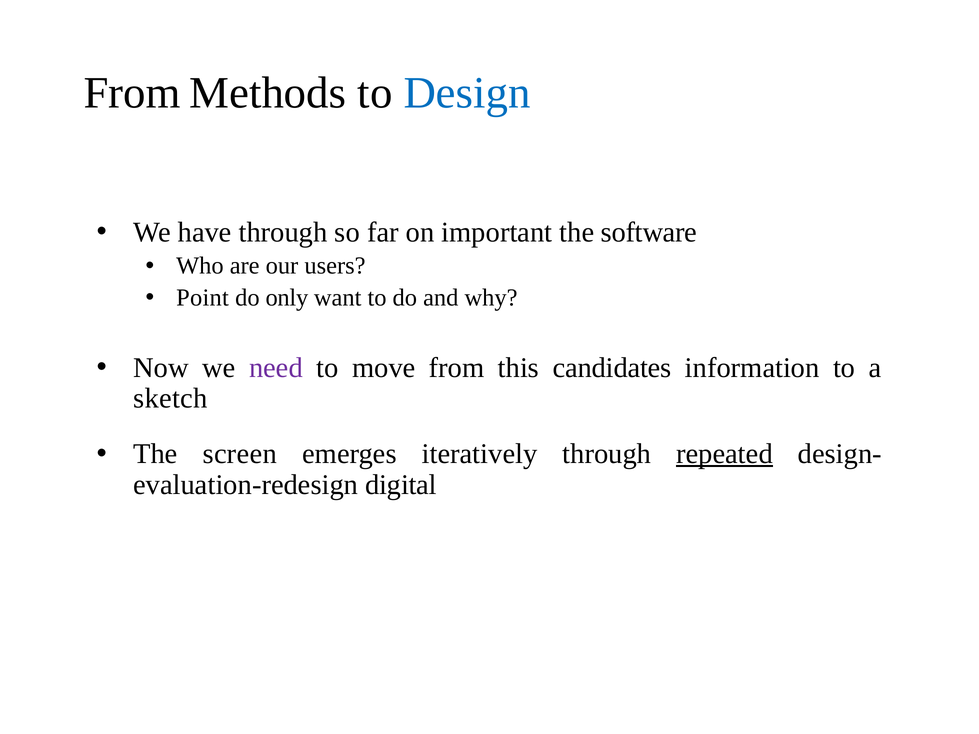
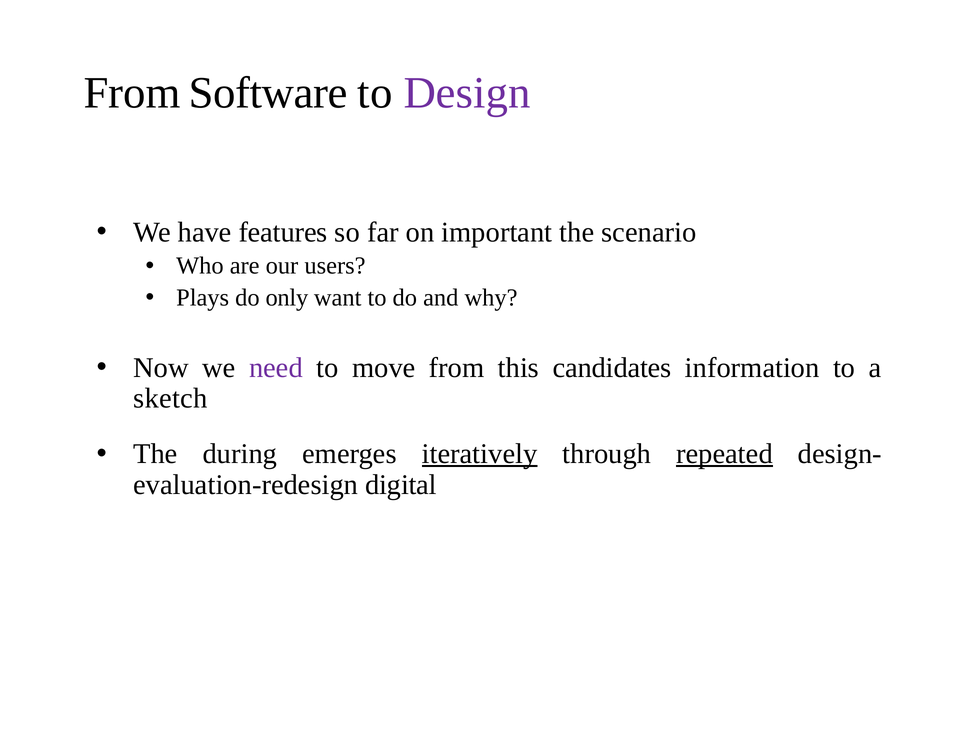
Methods: Methods -> Software
Design colour: blue -> purple
have through: through -> features
software: software -> scenario
Point: Point -> Plays
screen: screen -> during
iteratively underline: none -> present
